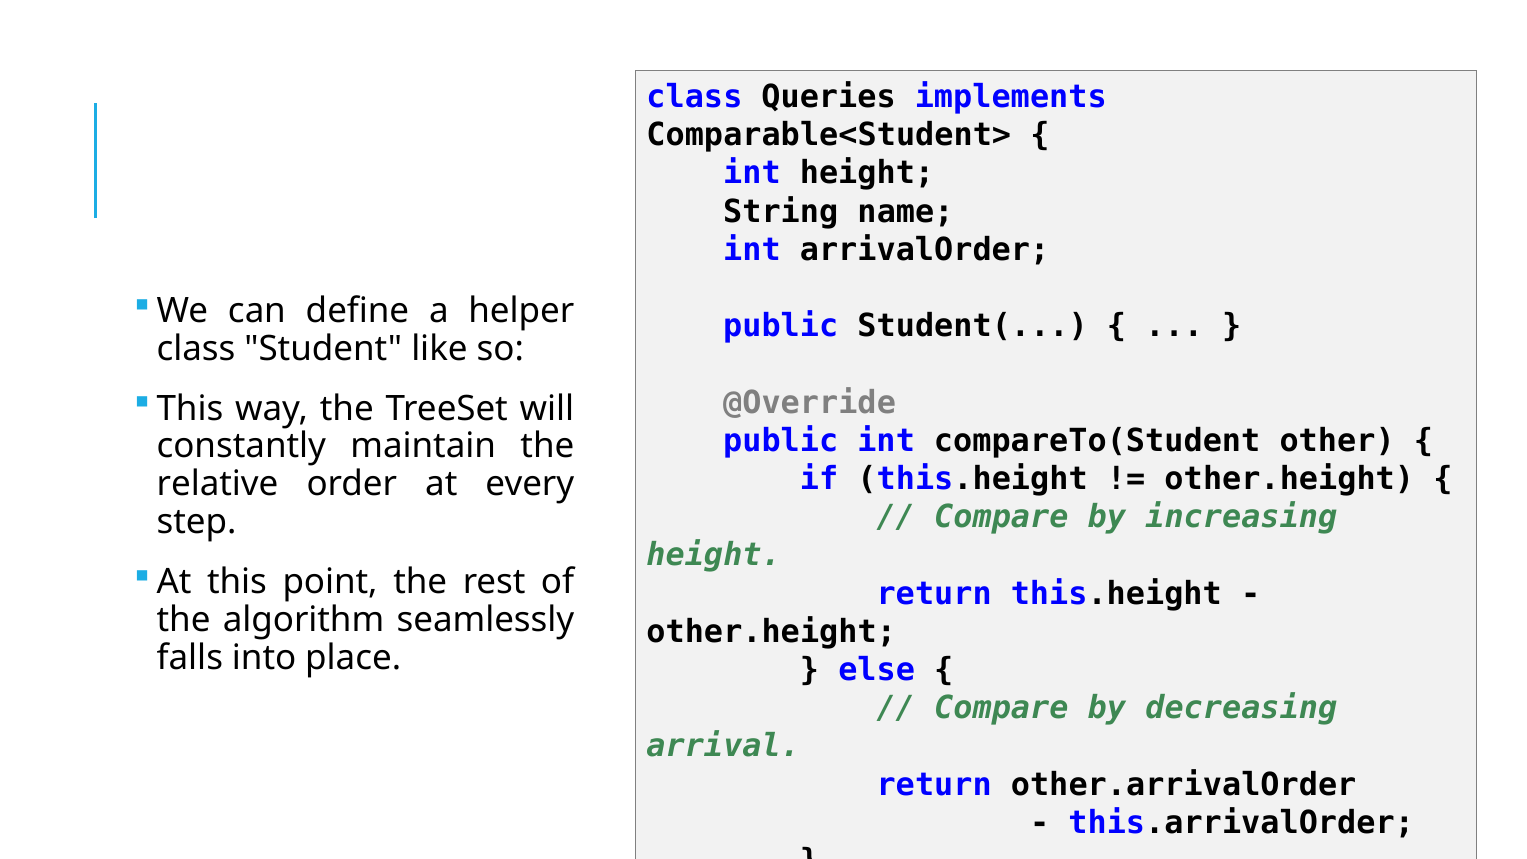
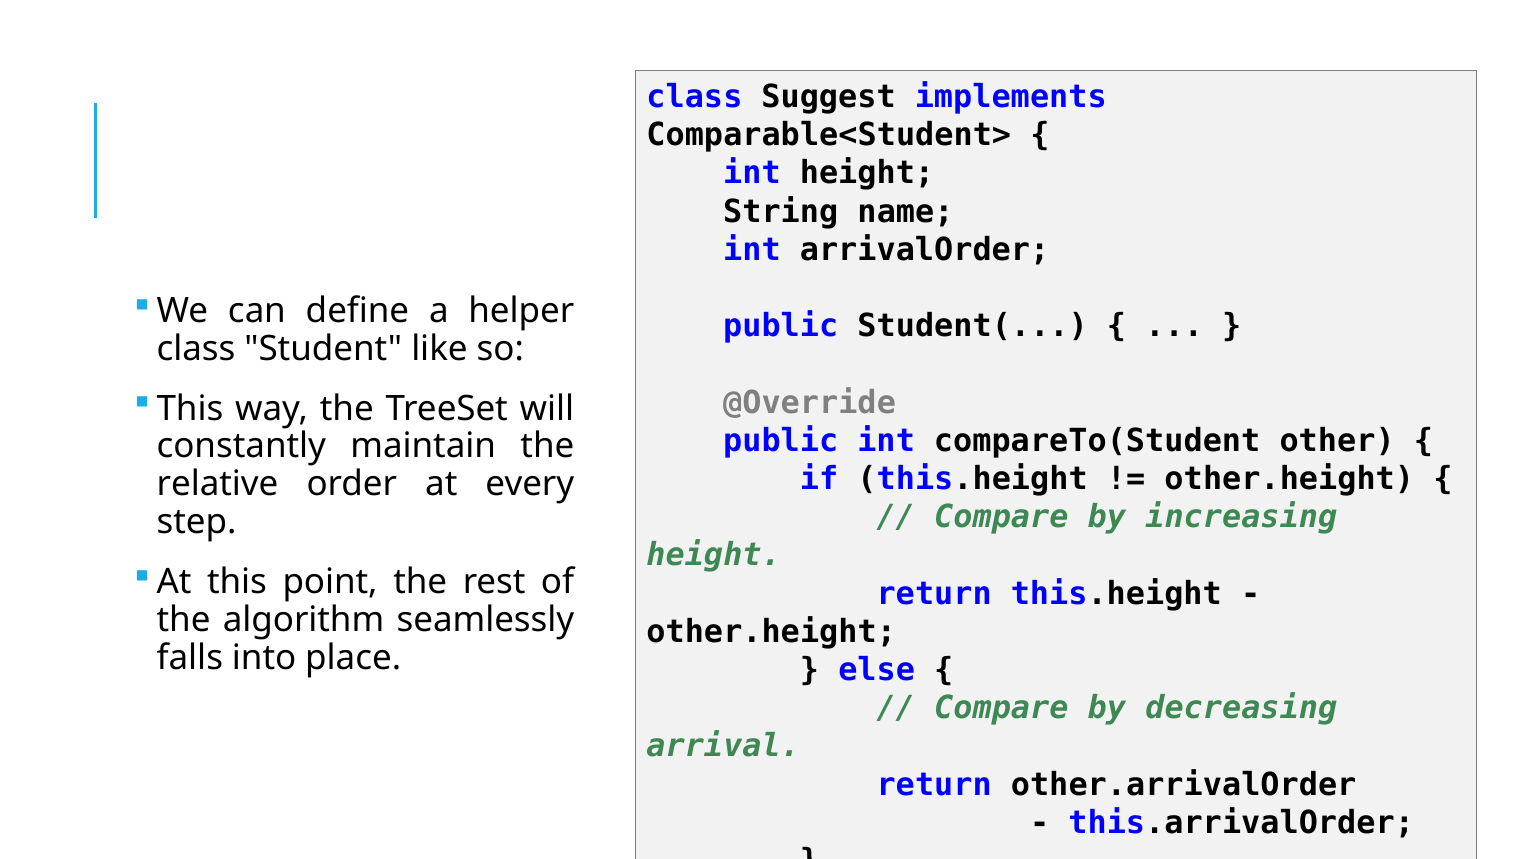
Queries: Queries -> Suggest
